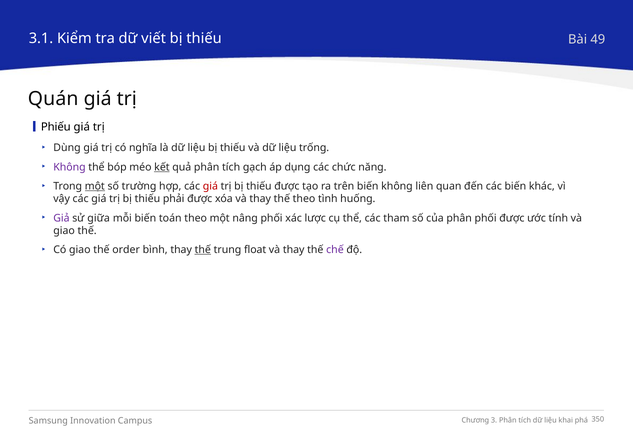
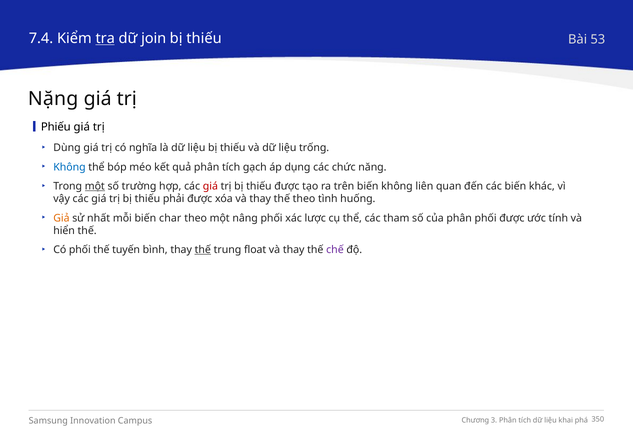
3.1: 3.1 -> 7.4
tra underline: none -> present
viết: viết -> join
49: 49 -> 53
Quán: Quán -> Nặng
Không at (69, 167) colour: purple -> blue
kết underline: present -> none
Giả colour: purple -> orange
giữa: giữa -> nhất
toán: toán -> char
giao at (64, 231): giao -> hiển
Có giao: giao -> phối
order: order -> tuyến
